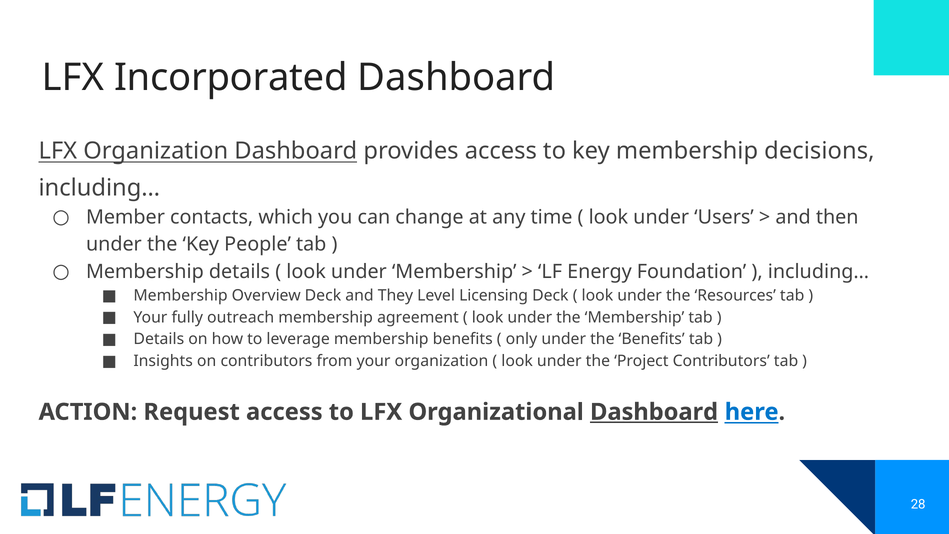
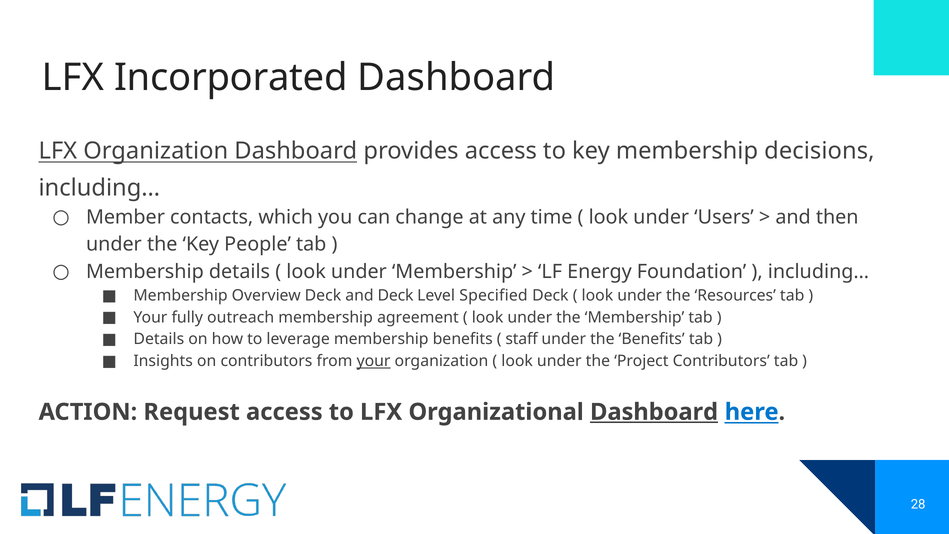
and They: They -> Deck
Licensing: Licensing -> Specified
only: only -> staff
your at (374, 361) underline: none -> present
